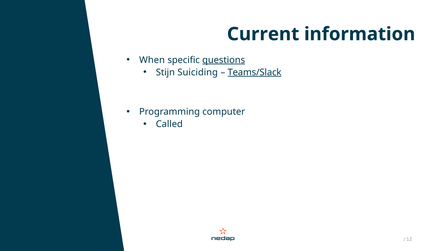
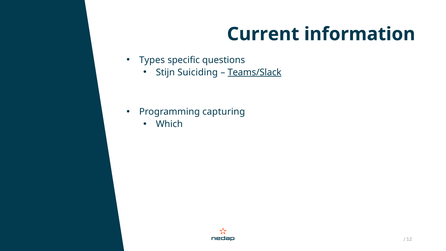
When: When -> Types
questions underline: present -> none
computer: computer -> capturing
Called: Called -> Which
